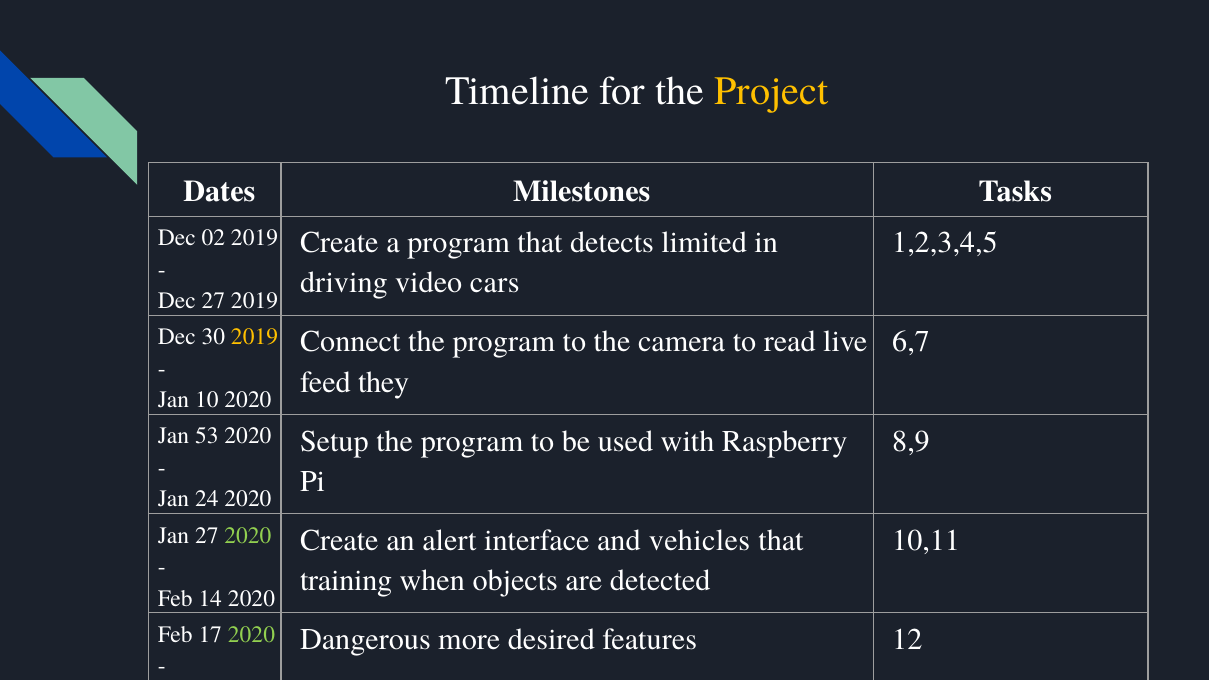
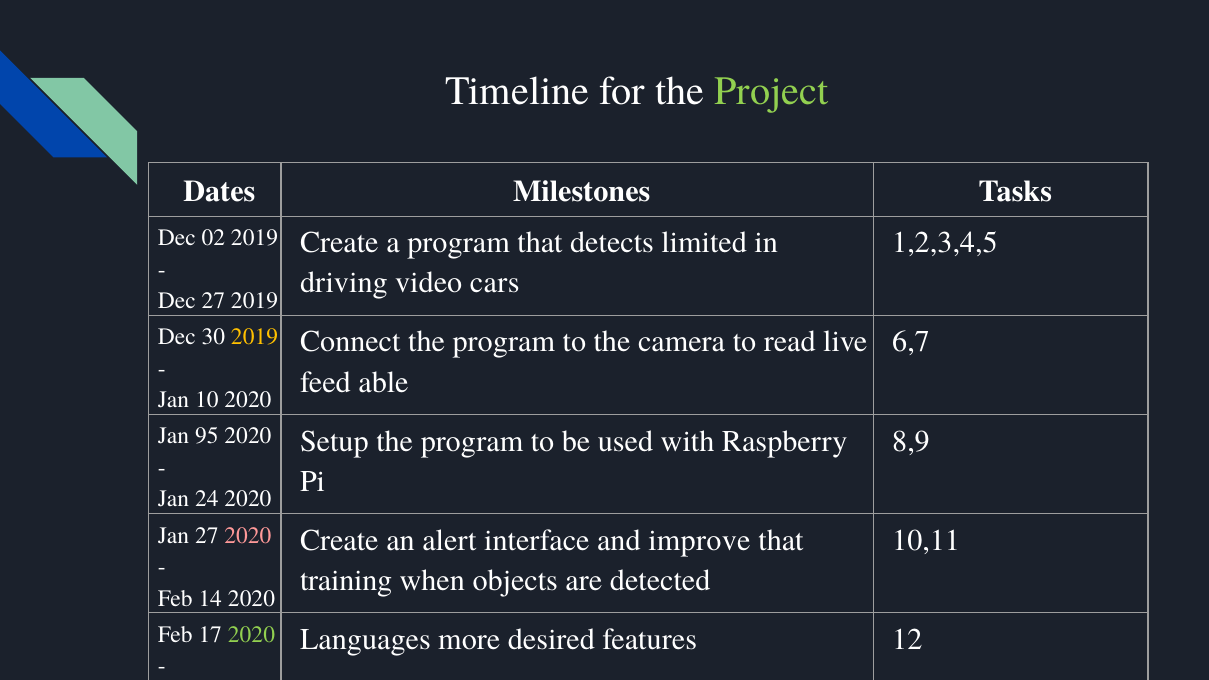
Project colour: yellow -> light green
they: they -> able
53: 53 -> 95
2020 at (248, 535) colour: light green -> pink
vehicles: vehicles -> improve
Dangerous: Dangerous -> Languages
